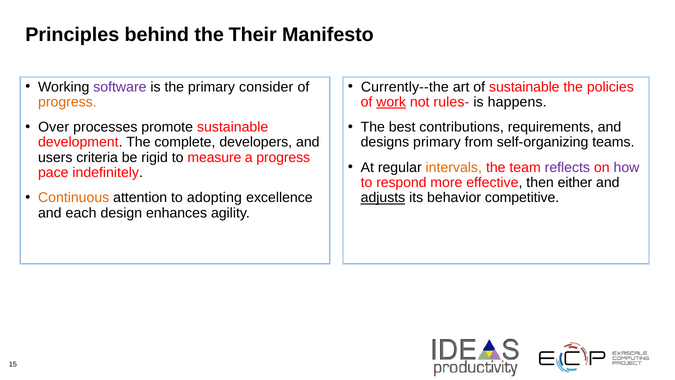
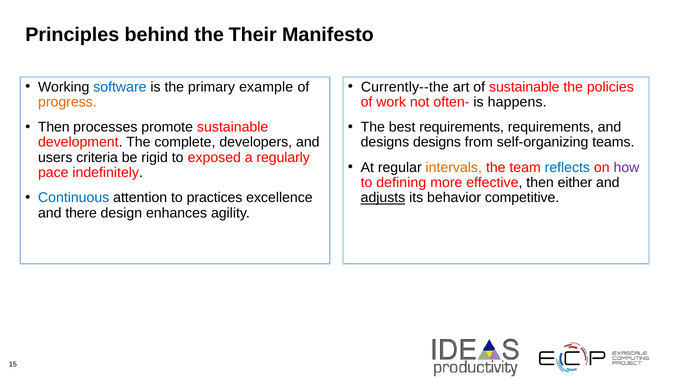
software colour: purple -> blue
consider: consider -> example
work underline: present -> none
rules-: rules- -> often-
Over at (54, 127): Over -> Then
best contributions: contributions -> requirements
designs primary: primary -> designs
measure: measure -> exposed
a progress: progress -> regularly
reflects colour: purple -> blue
respond: respond -> defining
Continuous colour: orange -> blue
adopting: adopting -> practices
each: each -> there
